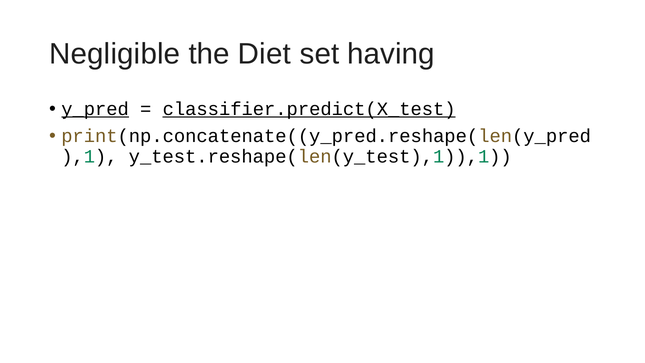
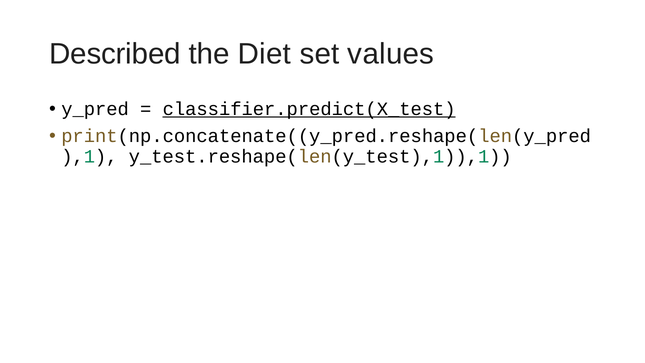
Negligible: Negligible -> Described
having: having -> values
y_pred underline: present -> none
